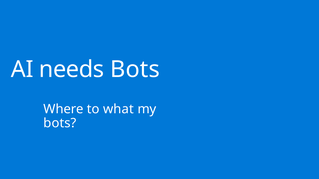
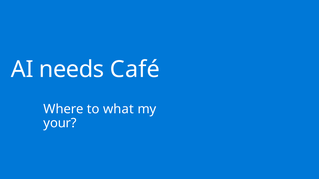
needs Bots: Bots -> Café
bots at (60, 123): bots -> your
